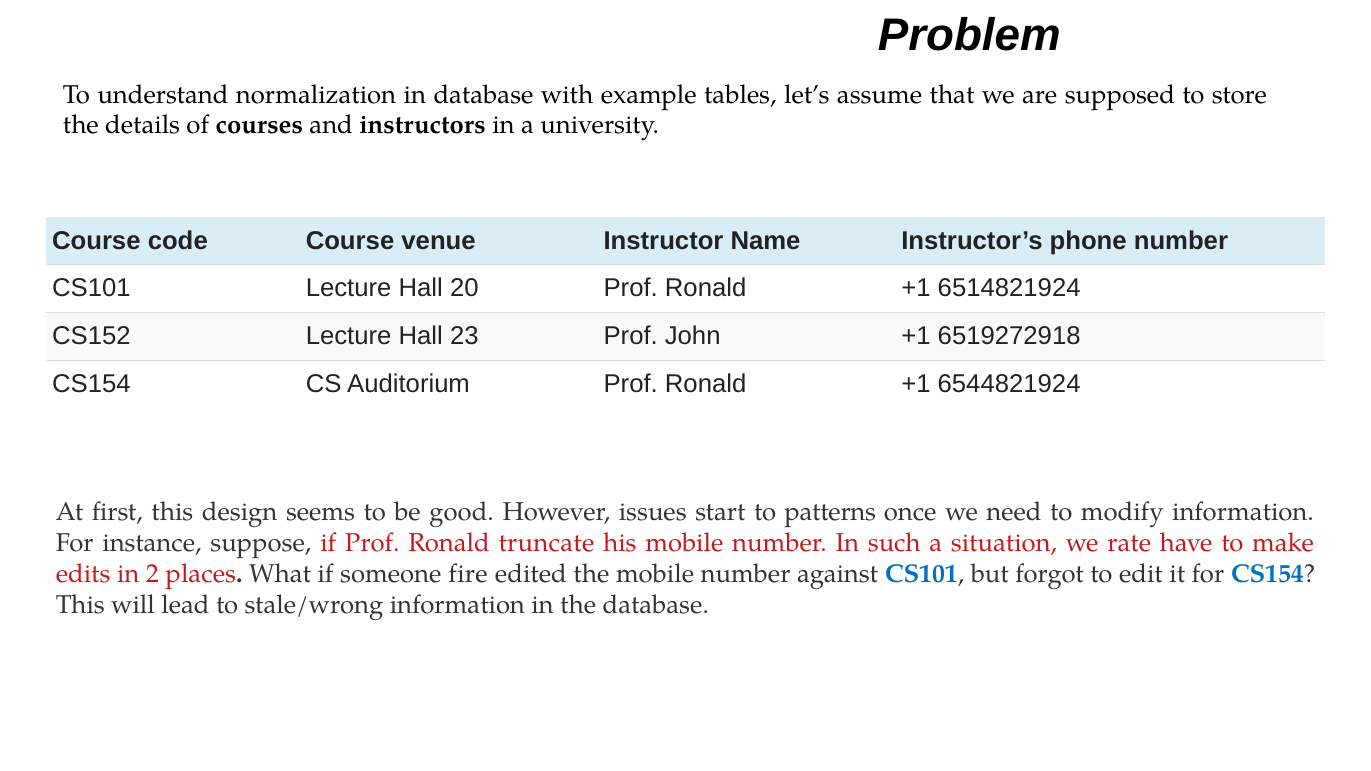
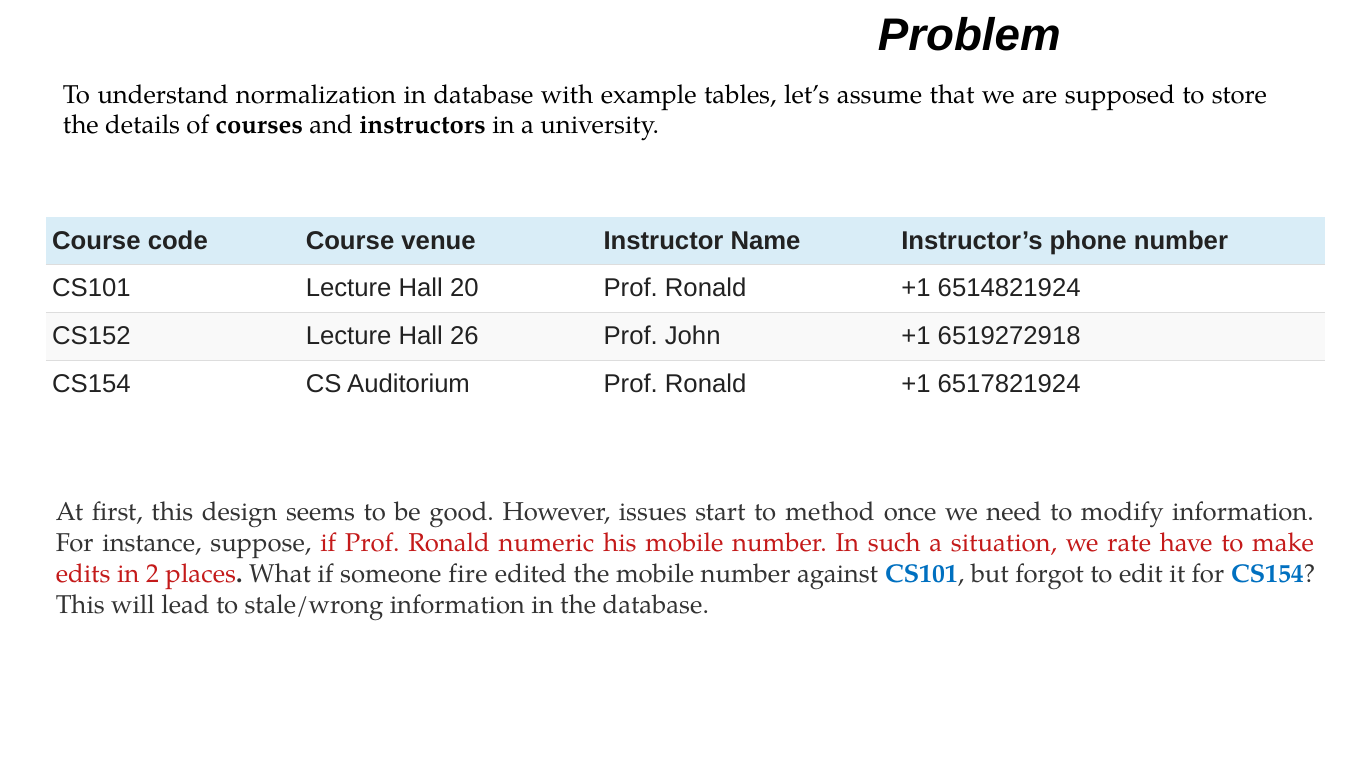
23: 23 -> 26
6544821924: 6544821924 -> 6517821924
patterns: patterns -> method
truncate: truncate -> numeric
